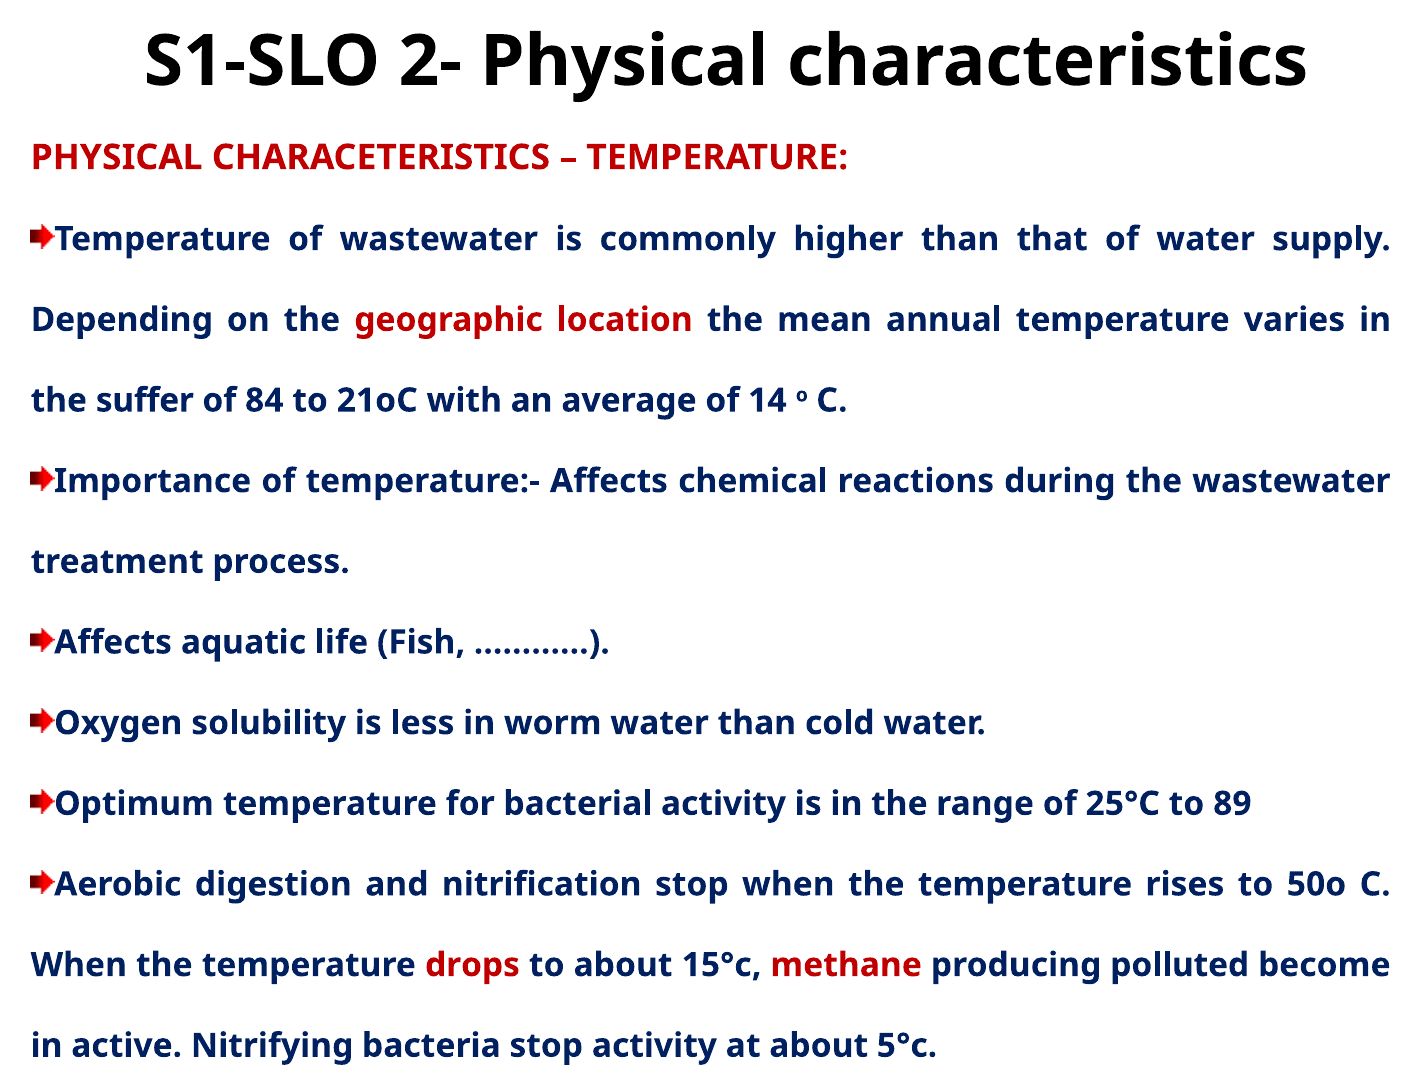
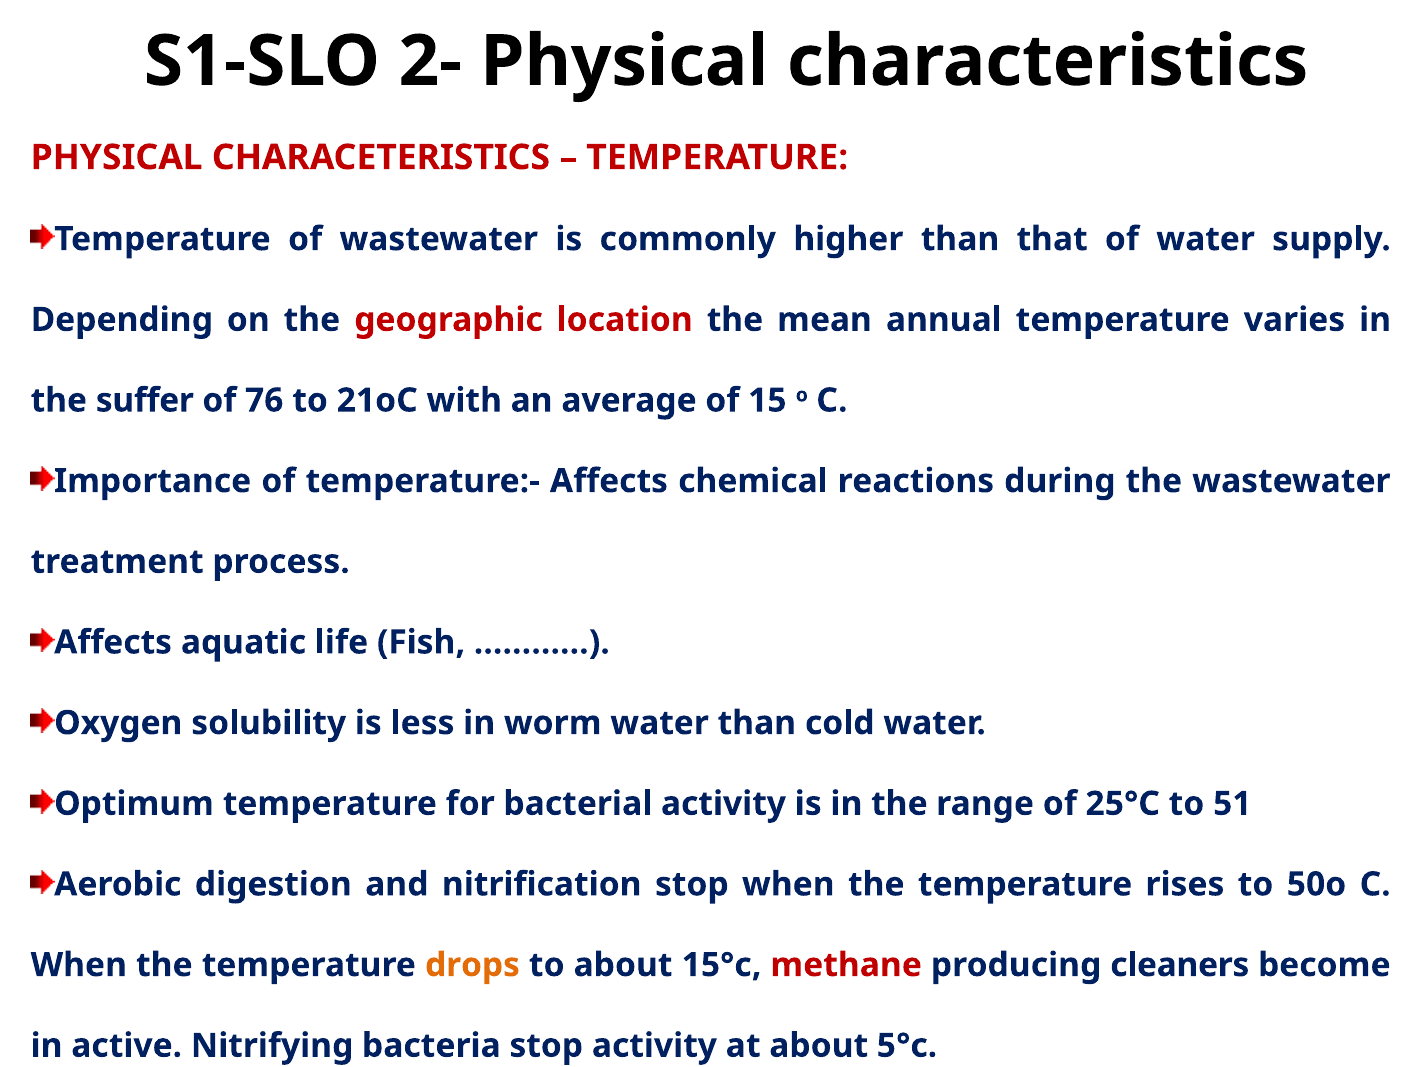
84: 84 -> 76
14: 14 -> 15
89: 89 -> 51
drops colour: red -> orange
polluted: polluted -> cleaners
